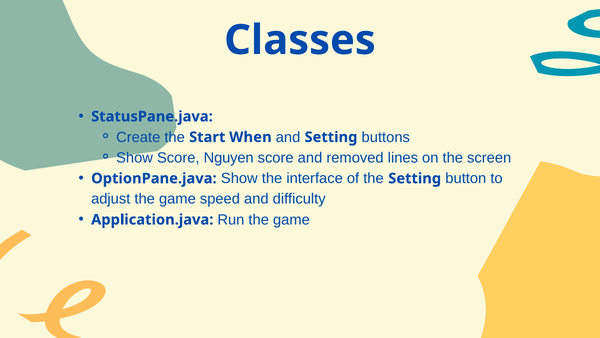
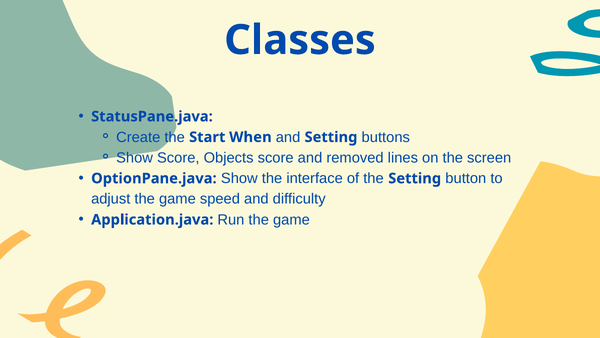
Nguyen: Nguyen -> Objects
